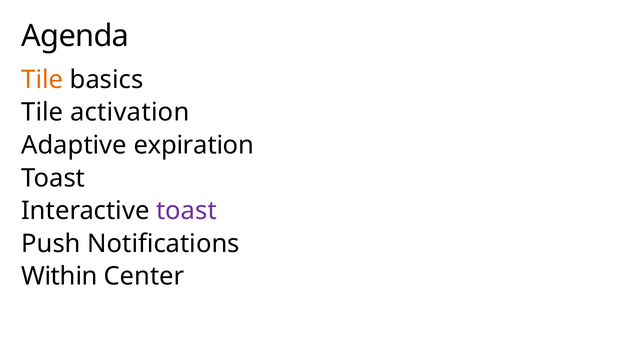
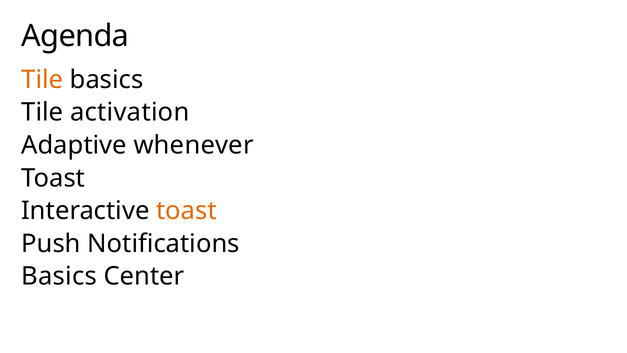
expiration: expiration -> whenever
toast at (187, 211) colour: purple -> orange
Within at (59, 276): Within -> Basics
